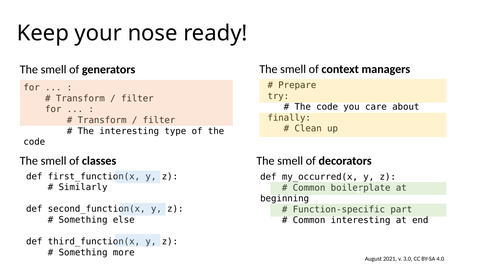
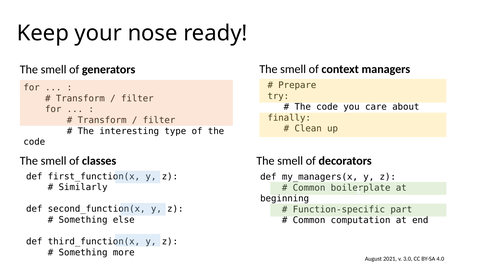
my_occurred(x: my_occurred(x -> my_managers(x
Common interesting: interesting -> computation
